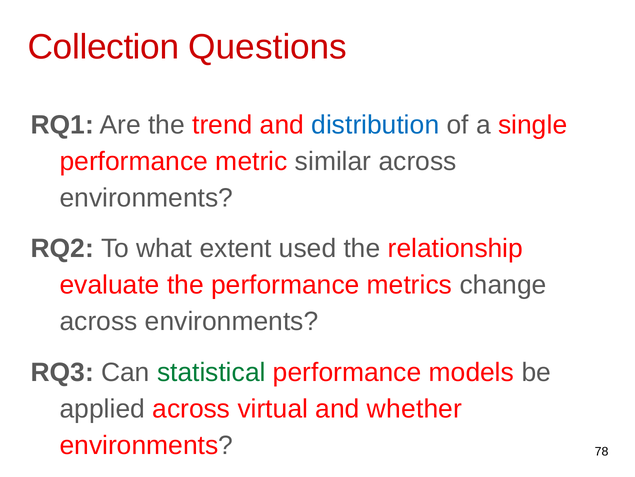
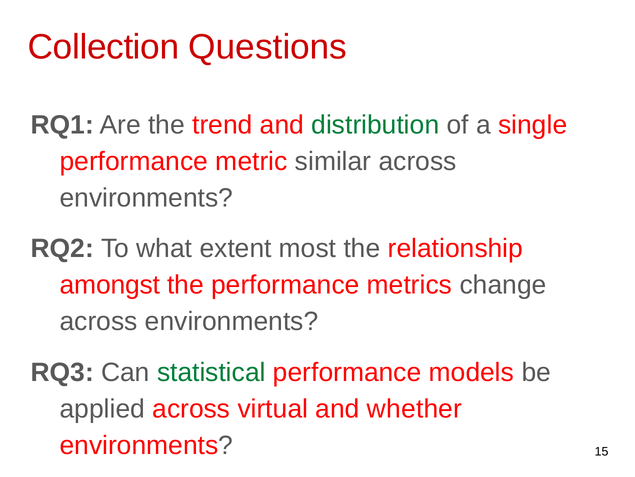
distribution colour: blue -> green
used: used -> most
evaluate: evaluate -> amongst
78: 78 -> 15
